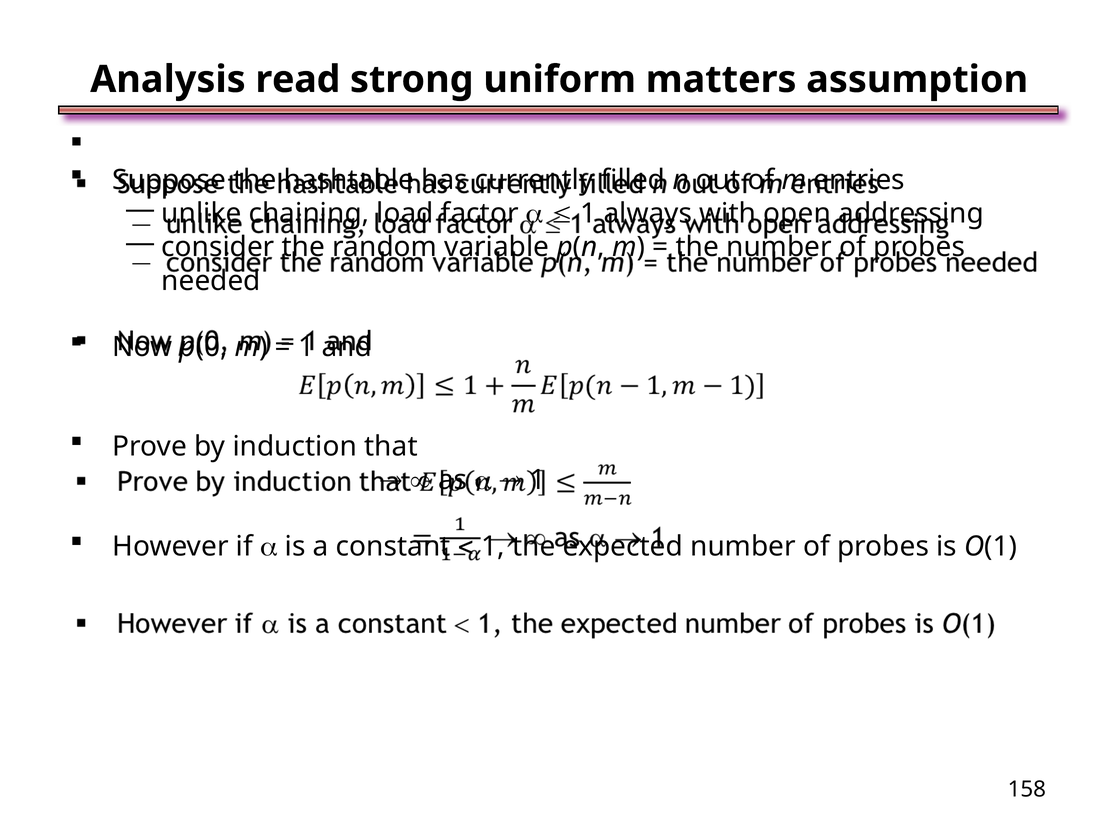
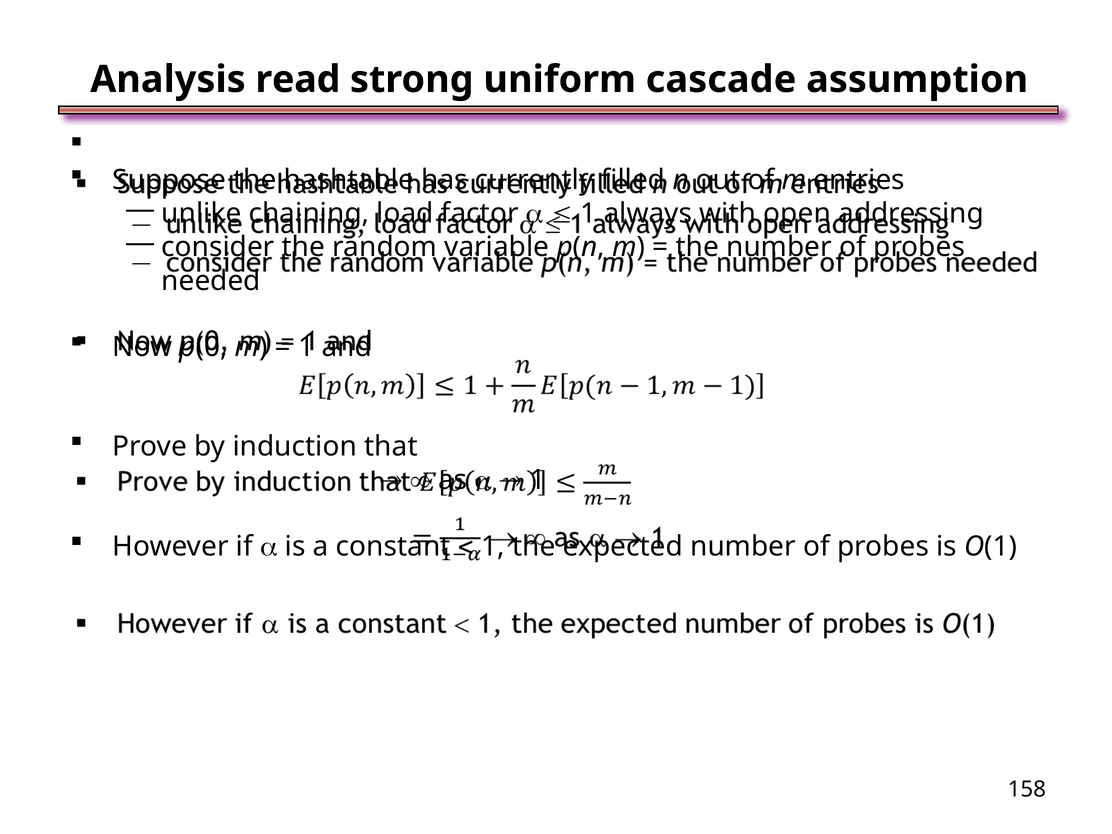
matters: matters -> cascade
